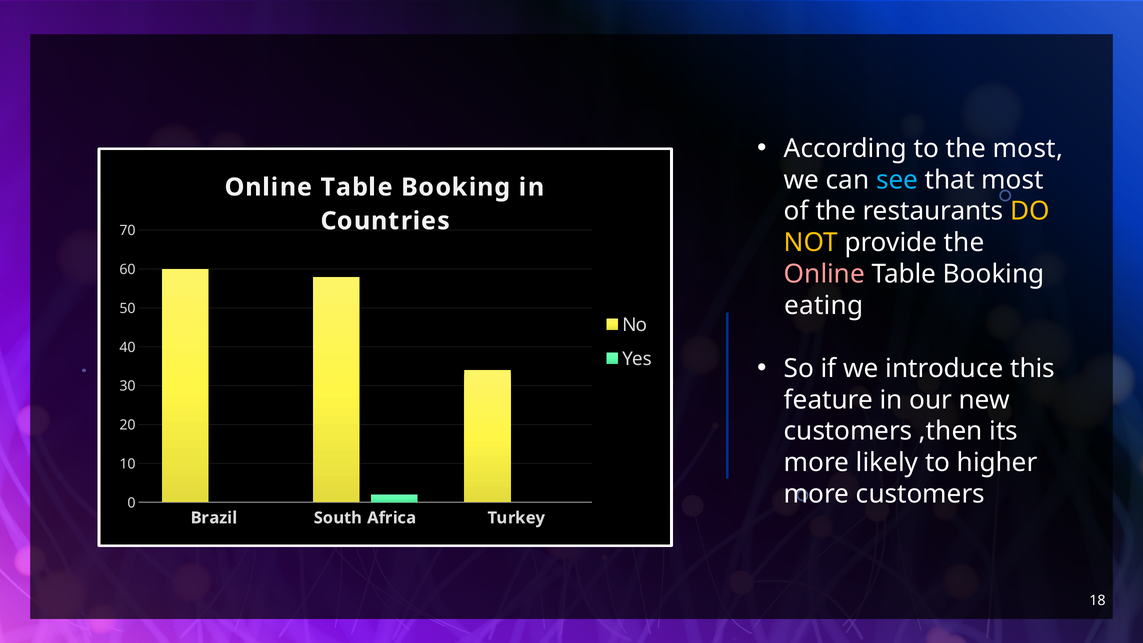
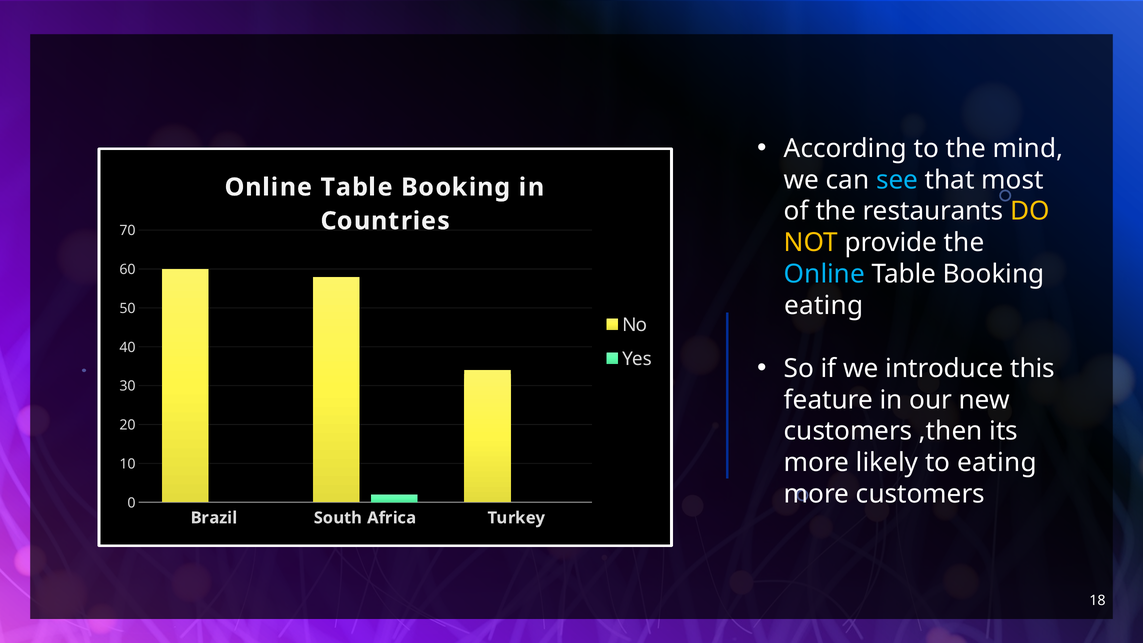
the most: most -> mind
Online at (824, 274) colour: pink -> light blue
to higher: higher -> eating
